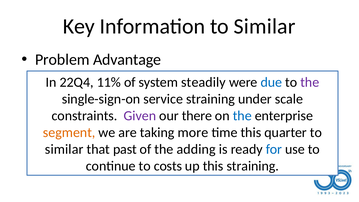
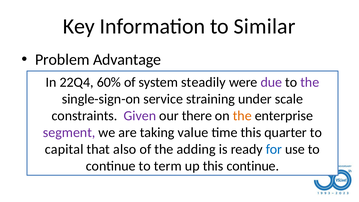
11%: 11% -> 60%
due colour: blue -> purple
the at (242, 116) colour: blue -> orange
segment colour: orange -> purple
more: more -> value
similar at (64, 149): similar -> capital
past: past -> also
costs: costs -> term
this straining: straining -> continue
